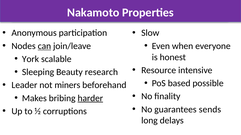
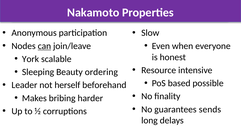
research: research -> ordering
miners: miners -> herself
harder underline: present -> none
